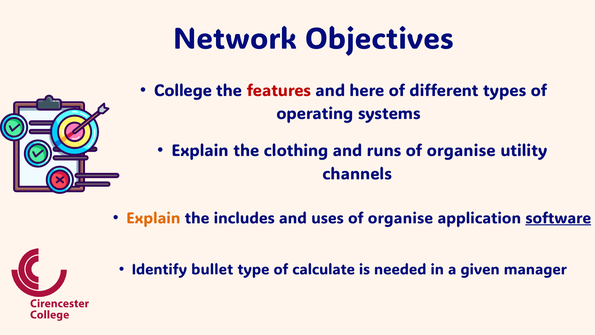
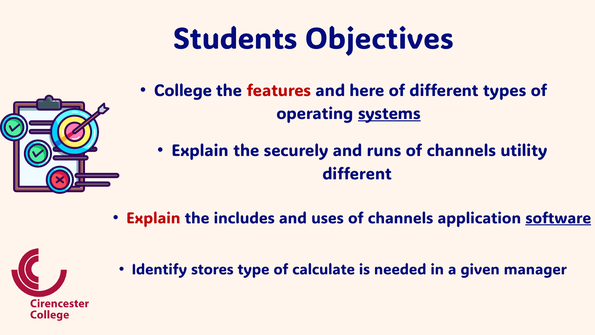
Network: Network -> Students
systems underline: none -> present
clothing: clothing -> securely
organise at (461, 151): organise -> channels
channels at (357, 174): channels -> different
Explain at (153, 218) colour: orange -> red
uses of organise: organise -> channels
bullet: bullet -> stores
